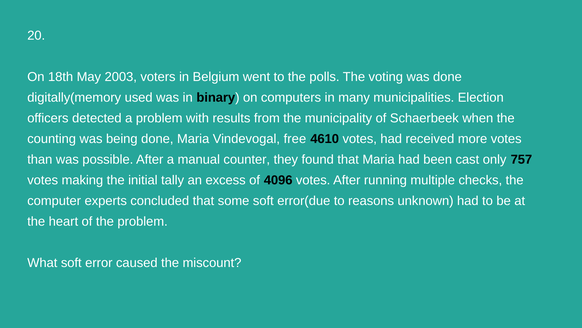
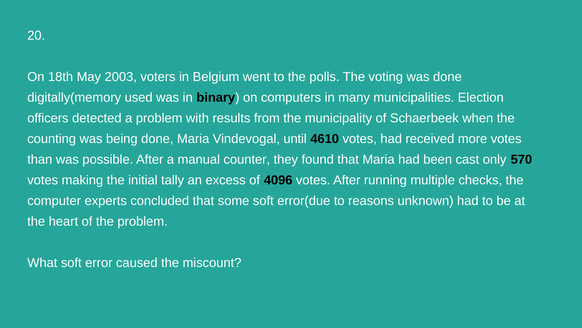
free: free -> until
757: 757 -> 570
